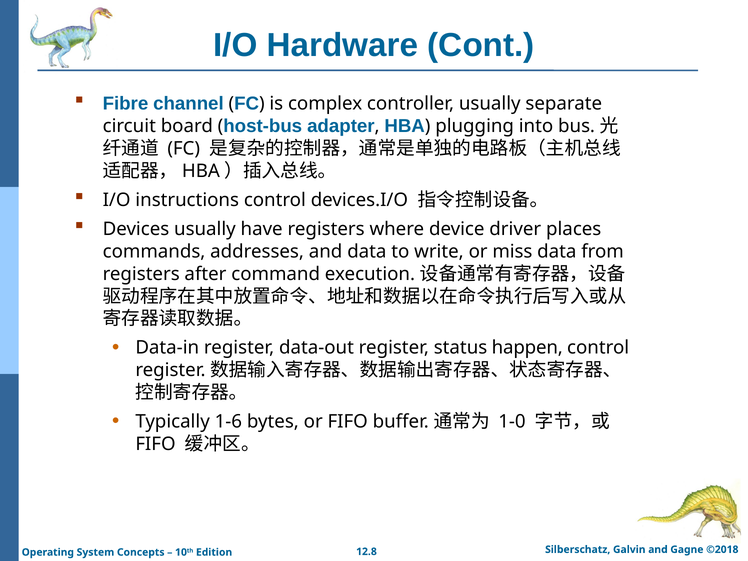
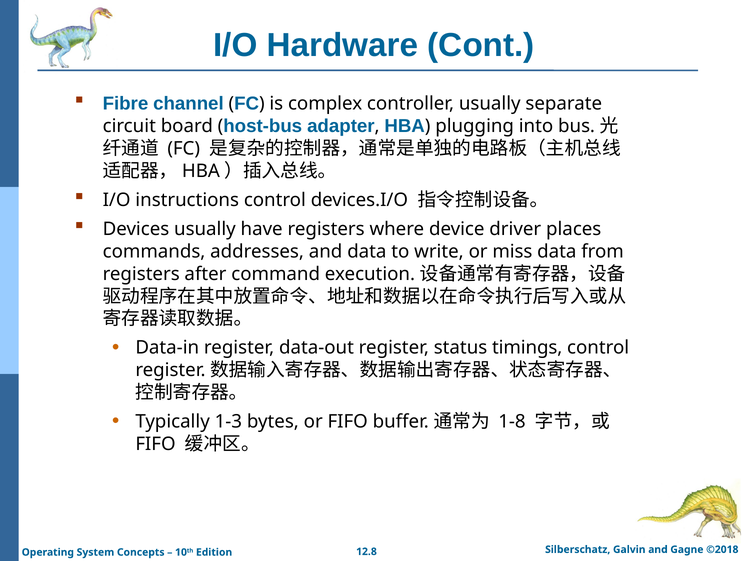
happen: happen -> timings
1-6: 1-6 -> 1-3
1-0: 1-0 -> 1-8
